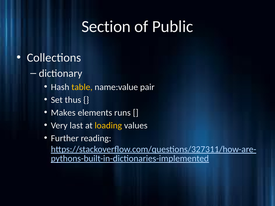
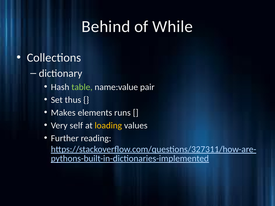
Section: Section -> Behind
Public: Public -> While
table colour: yellow -> light green
last: last -> self
